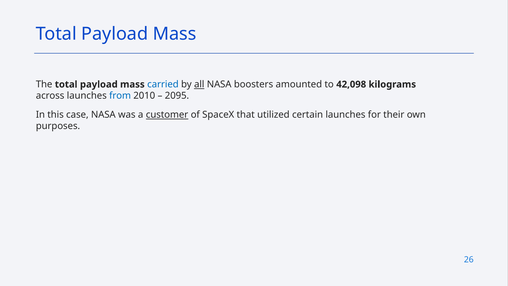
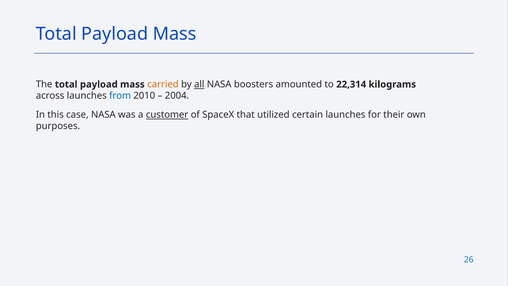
carried colour: blue -> orange
42,098: 42,098 -> 22,314
2095: 2095 -> 2004
